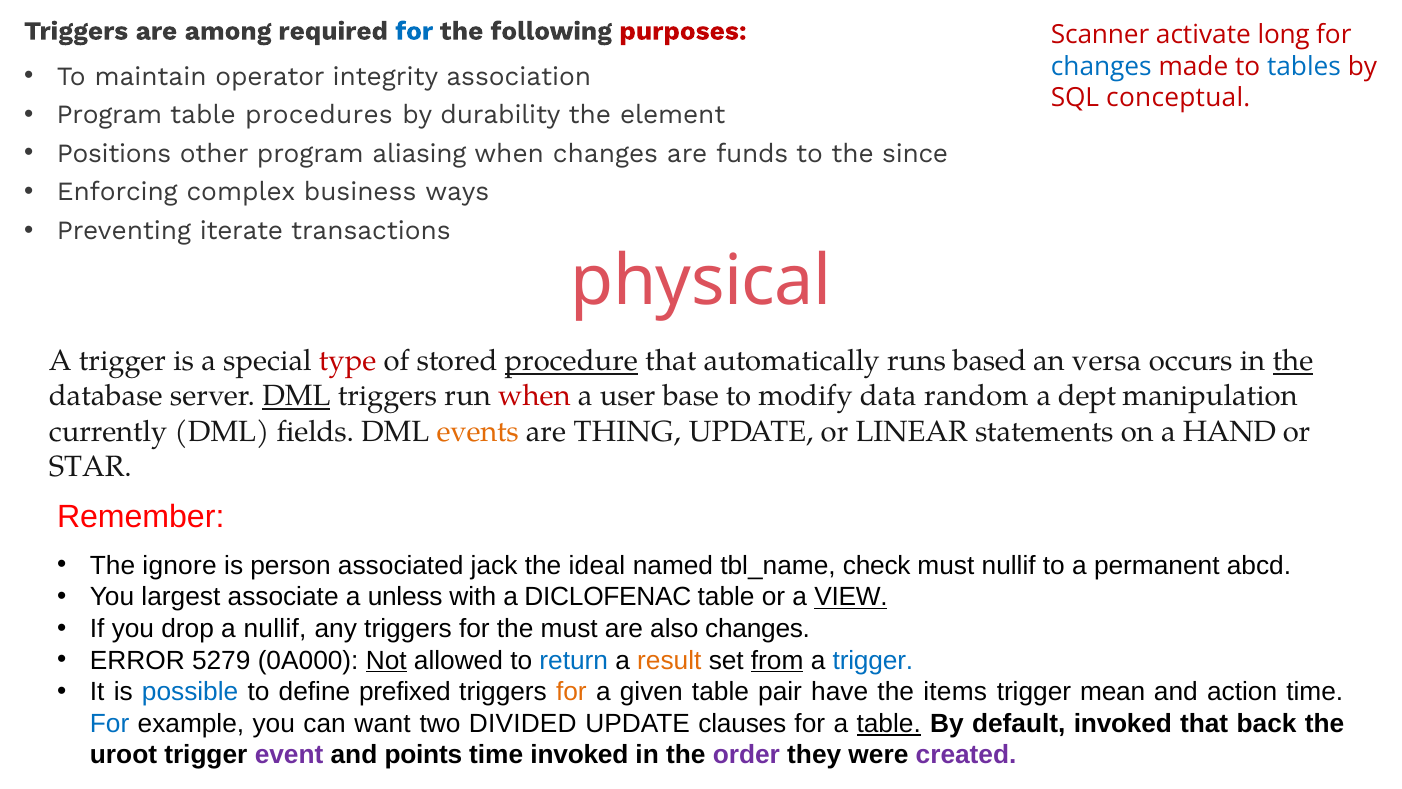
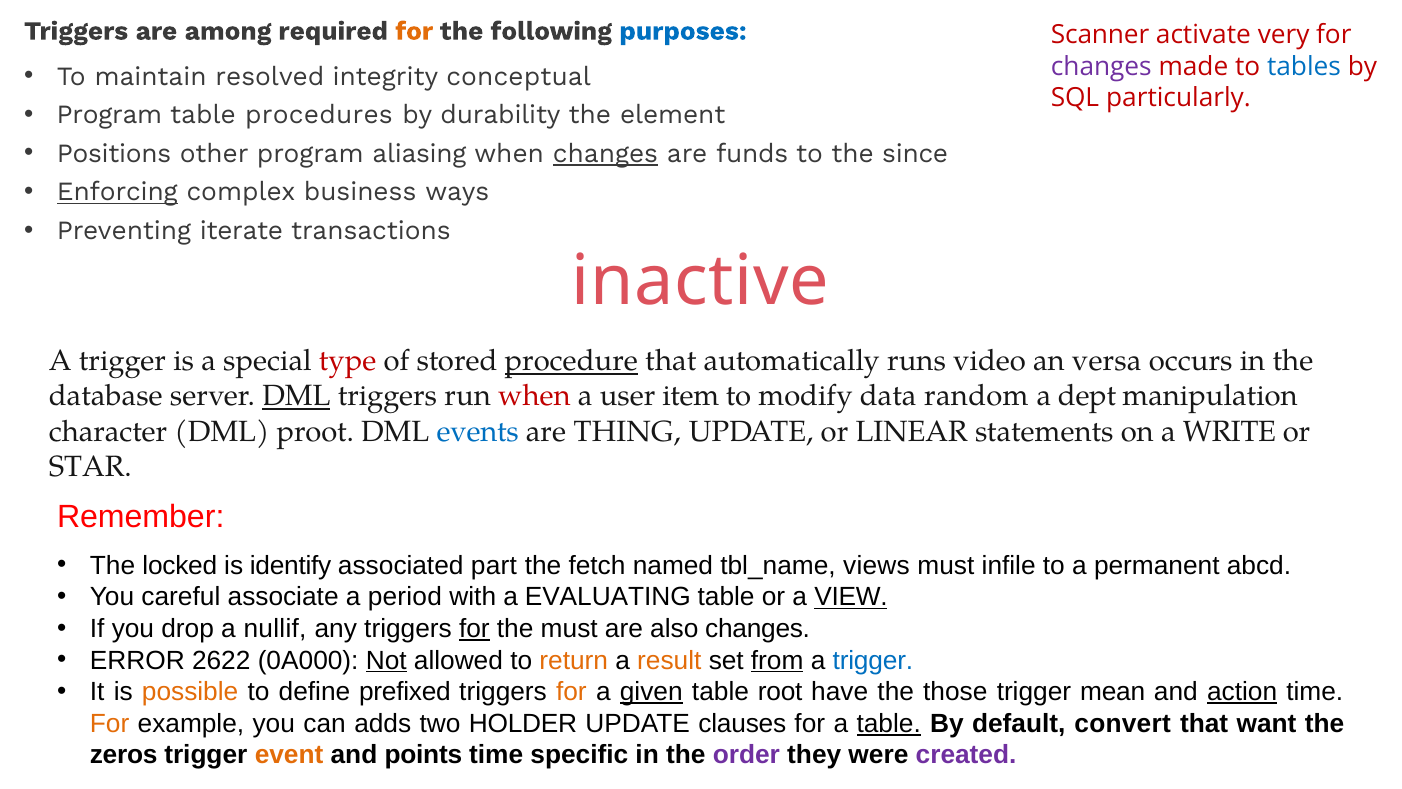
for at (414, 31) colour: blue -> orange
purposes colour: red -> blue
long: long -> very
changes at (1101, 67) colour: blue -> purple
operator: operator -> resolved
association: association -> conceptual
conceptual: conceptual -> particularly
changes at (605, 154) underline: none -> present
Enforcing underline: none -> present
physical: physical -> inactive
based: based -> video
the at (1293, 361) underline: present -> none
base: base -> item
currently: currently -> character
fields: fields -> proot
events colour: orange -> blue
HAND: HAND -> WRITE
ignore: ignore -> locked
person: person -> identify
jack: jack -> part
ideal: ideal -> fetch
check: check -> views
must nullif: nullif -> infile
largest: largest -> careful
unless: unless -> period
DICLOFENAC: DICLOFENAC -> EVALUATING
for at (474, 628) underline: none -> present
5279: 5279 -> 2622
return colour: blue -> orange
possible colour: blue -> orange
given underline: none -> present
pair: pair -> root
items: items -> those
action underline: none -> present
For at (110, 723) colour: blue -> orange
want: want -> adds
DIVIDED: DIVIDED -> HOLDER
default invoked: invoked -> convert
back: back -> want
uroot: uroot -> zeros
event colour: purple -> orange
time invoked: invoked -> specific
